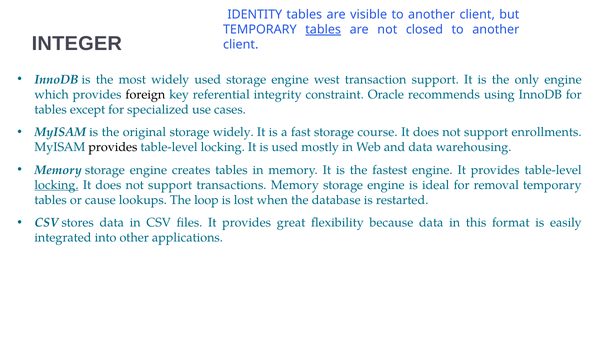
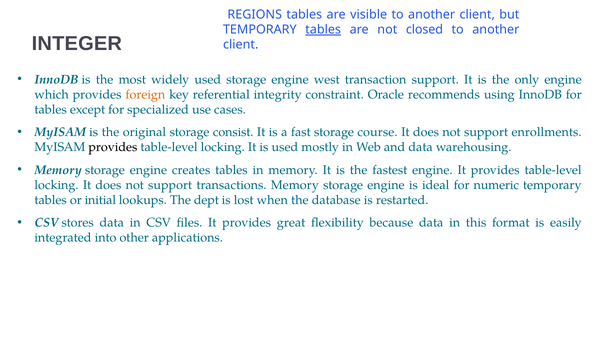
IDENTITY: IDENTITY -> REGIONS
foreign colour: black -> orange
storage widely: widely -> consist
locking at (56, 185) underline: present -> none
removal: removal -> numeric
cause: cause -> initial
loop: loop -> dept
